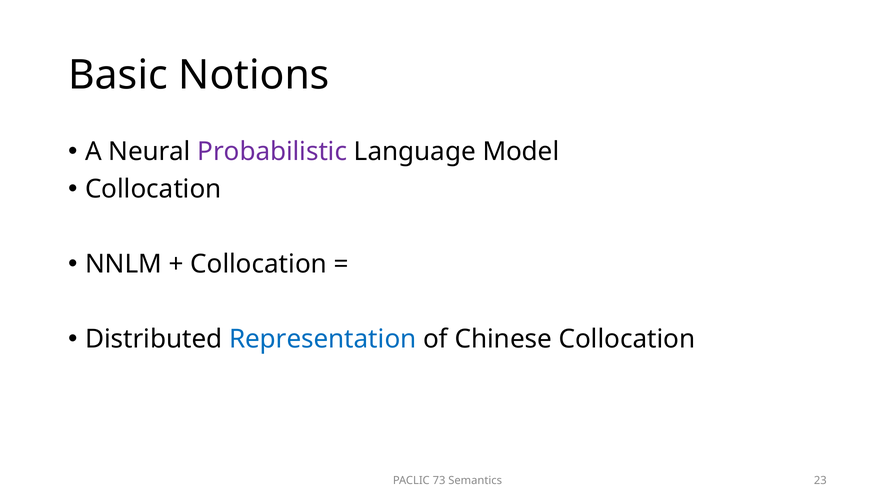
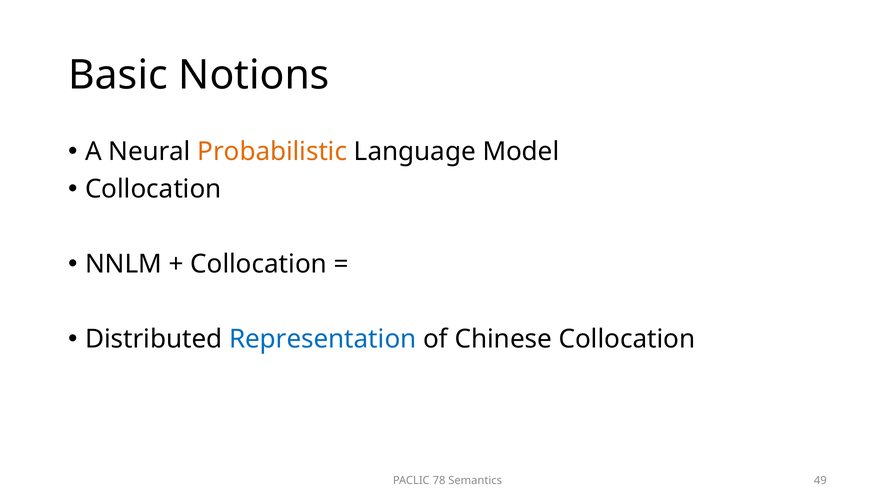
Probabilistic colour: purple -> orange
73: 73 -> 78
23: 23 -> 49
